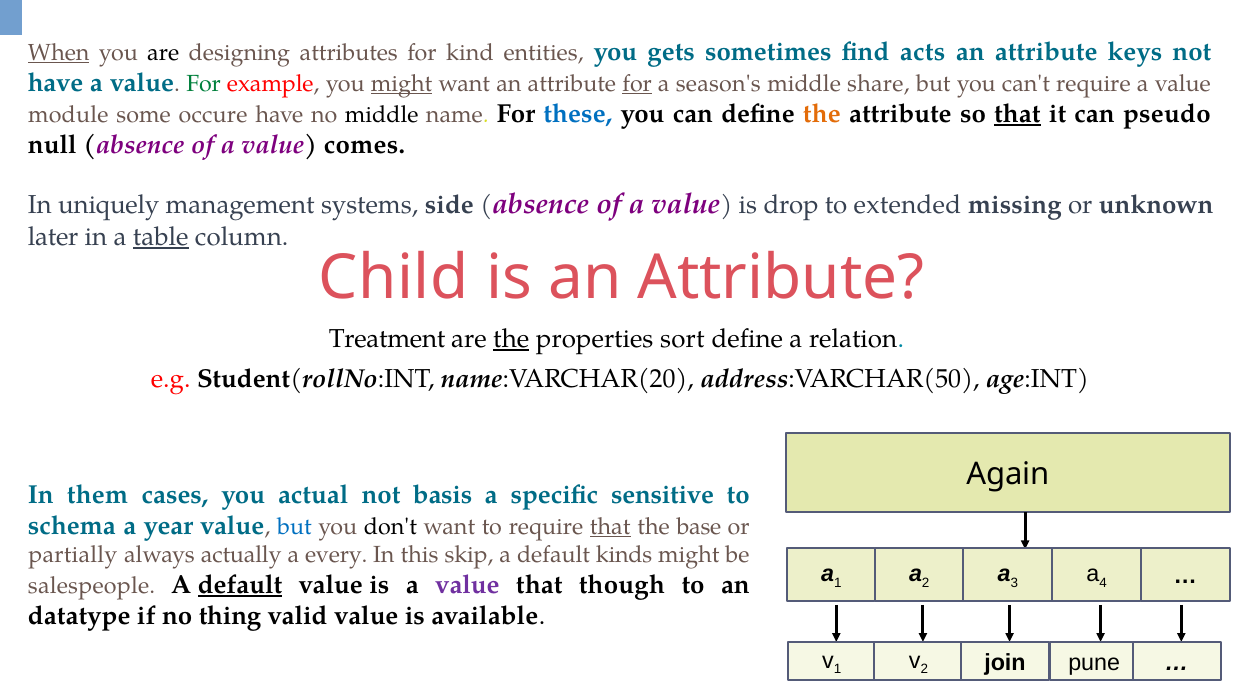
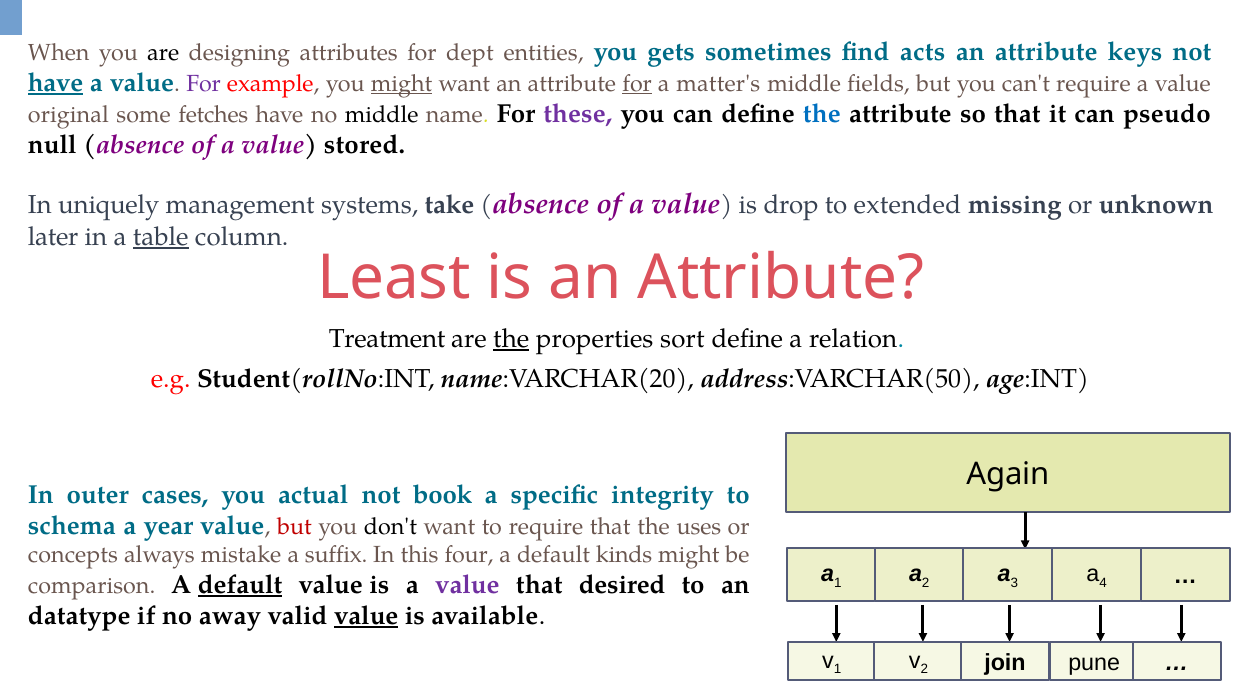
When underline: present -> none
kind: kind -> dept
have at (56, 83) underline: none -> present
For at (204, 84) colour: green -> purple
season's: season's -> matter's
share: share -> fields
module: module -> original
occure: occure -> fetches
these colour: blue -> purple
the at (822, 114) colour: orange -> blue
that at (1017, 114) underline: present -> none
comes: comes -> stored
side: side -> take
Child: Child -> Least
them: them -> outer
basis: basis -> book
sensitive: sensitive -> integrity
but at (294, 526) colour: blue -> red
that at (610, 526) underline: present -> none
base: base -> uses
partially: partially -> concepts
actually: actually -> mistake
every: every -> suffix
skip: skip -> four
salespeople: salespeople -> comparison
though: though -> desired
thing: thing -> away
value at (366, 615) underline: none -> present
